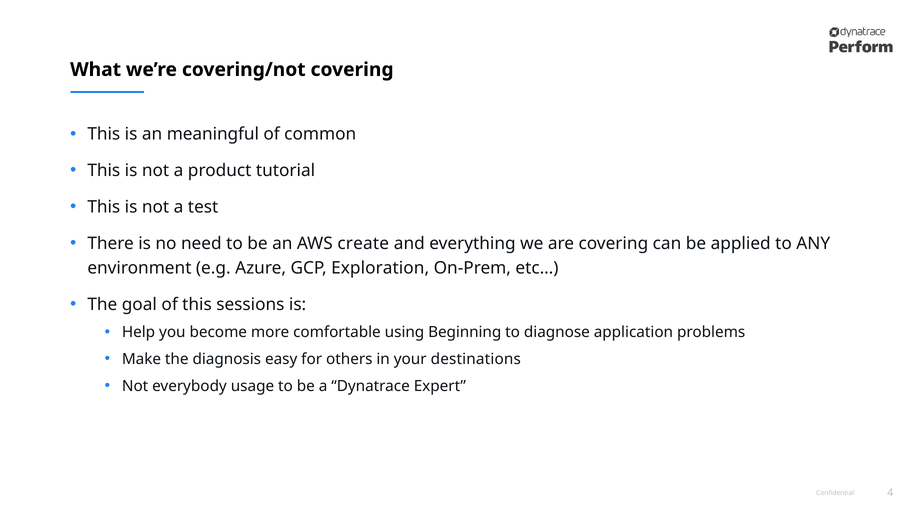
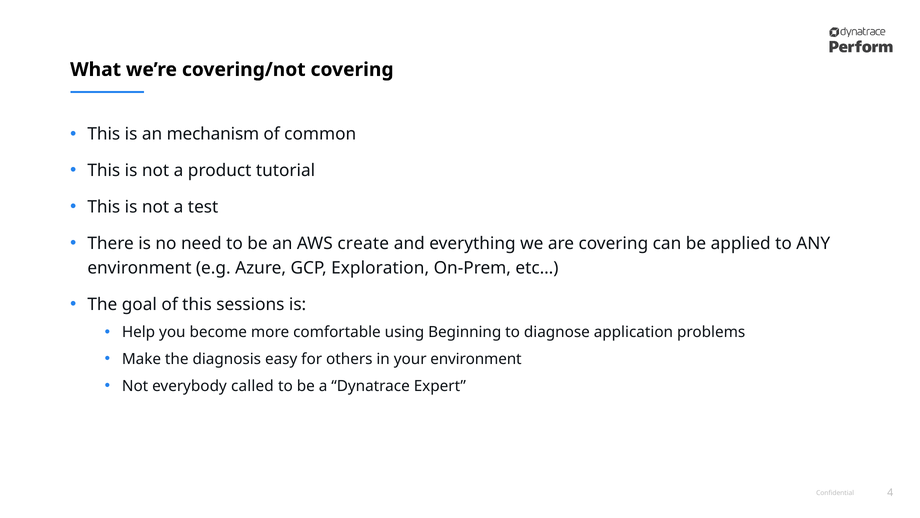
meaningful: meaningful -> mechanism
your destinations: destinations -> environment
usage: usage -> called
